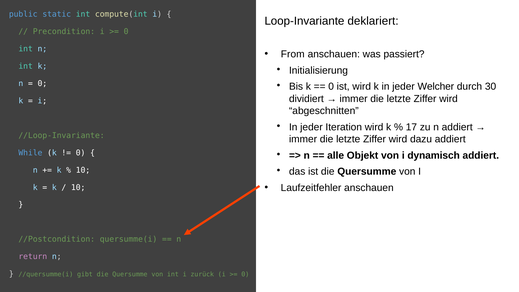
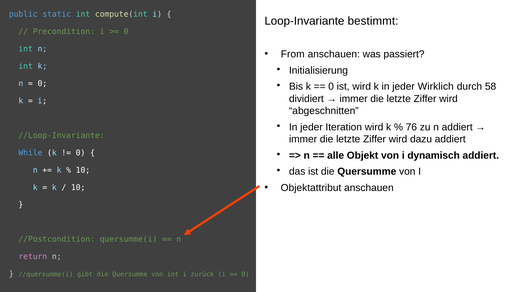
deklariert: deklariert -> bestimmt
Welcher: Welcher -> Wirklich
30: 30 -> 58
17: 17 -> 76
Laufzeitfehler: Laufzeitfehler -> Objektattribut
